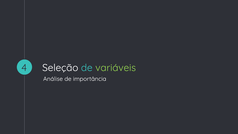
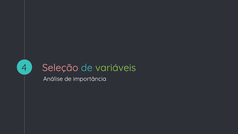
Seleção colour: white -> pink
